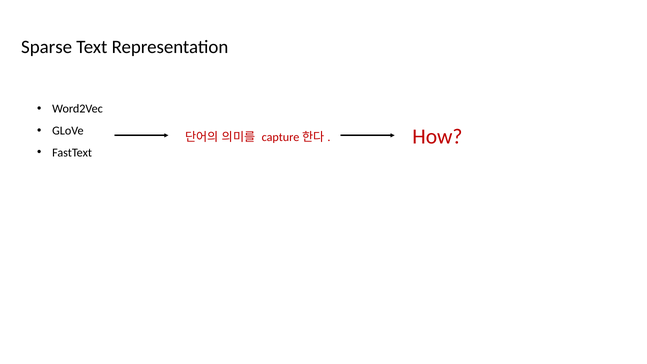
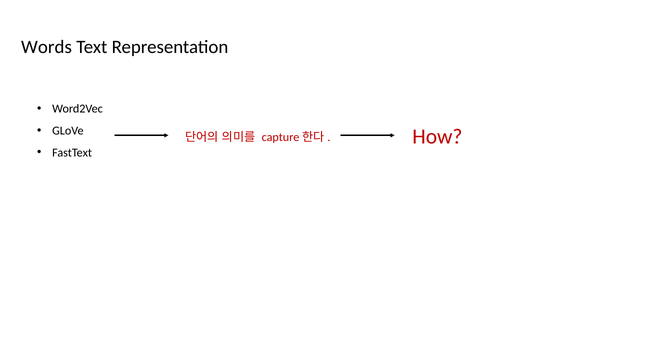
Sparse: Sparse -> Words
